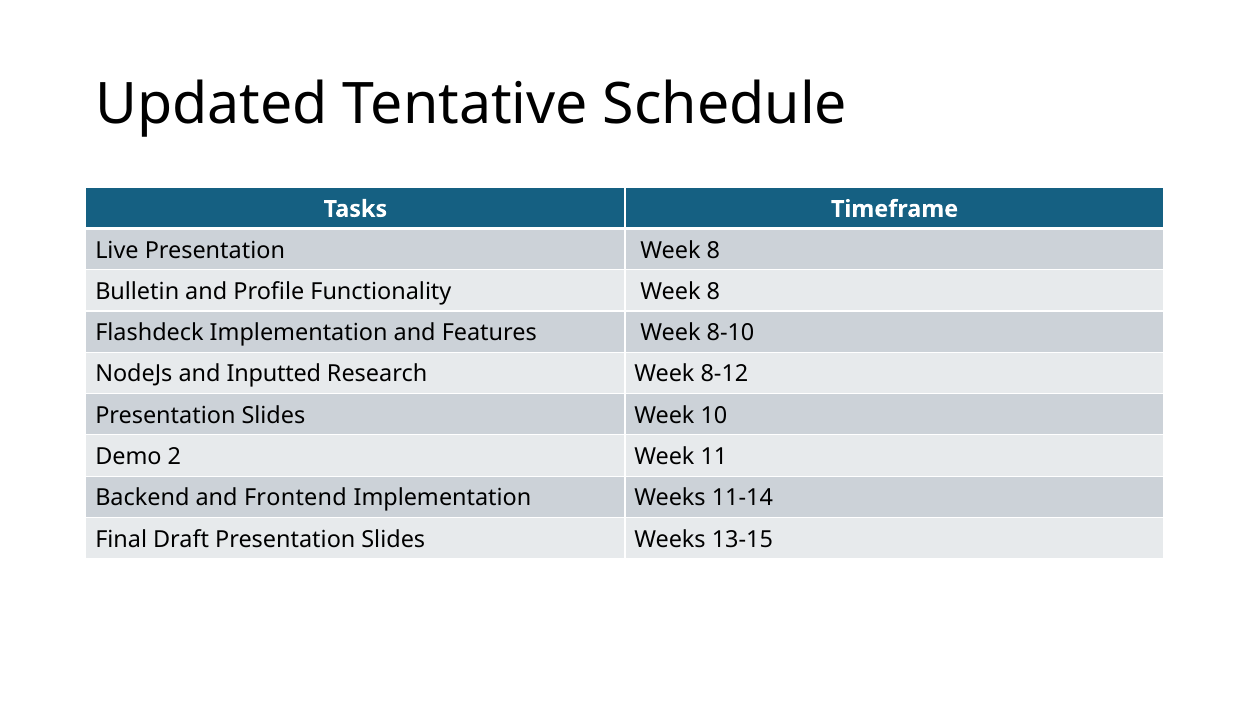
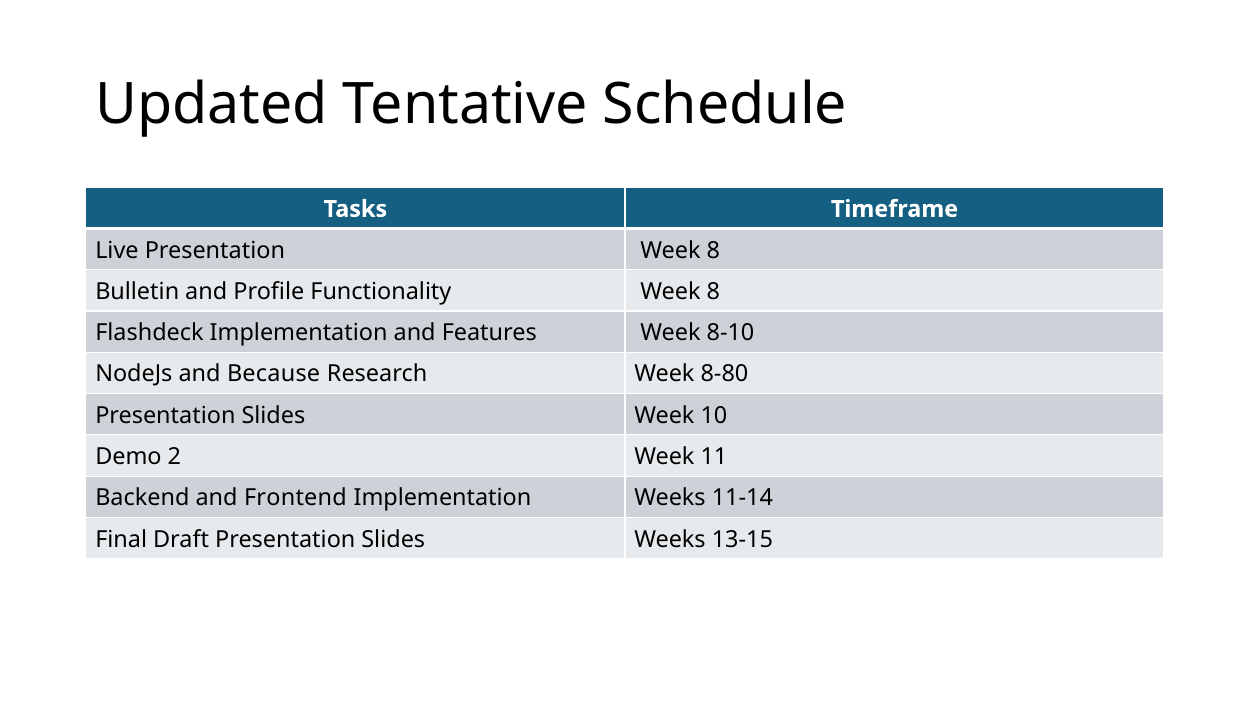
Inputted: Inputted -> Because
8-12: 8-12 -> 8-80
